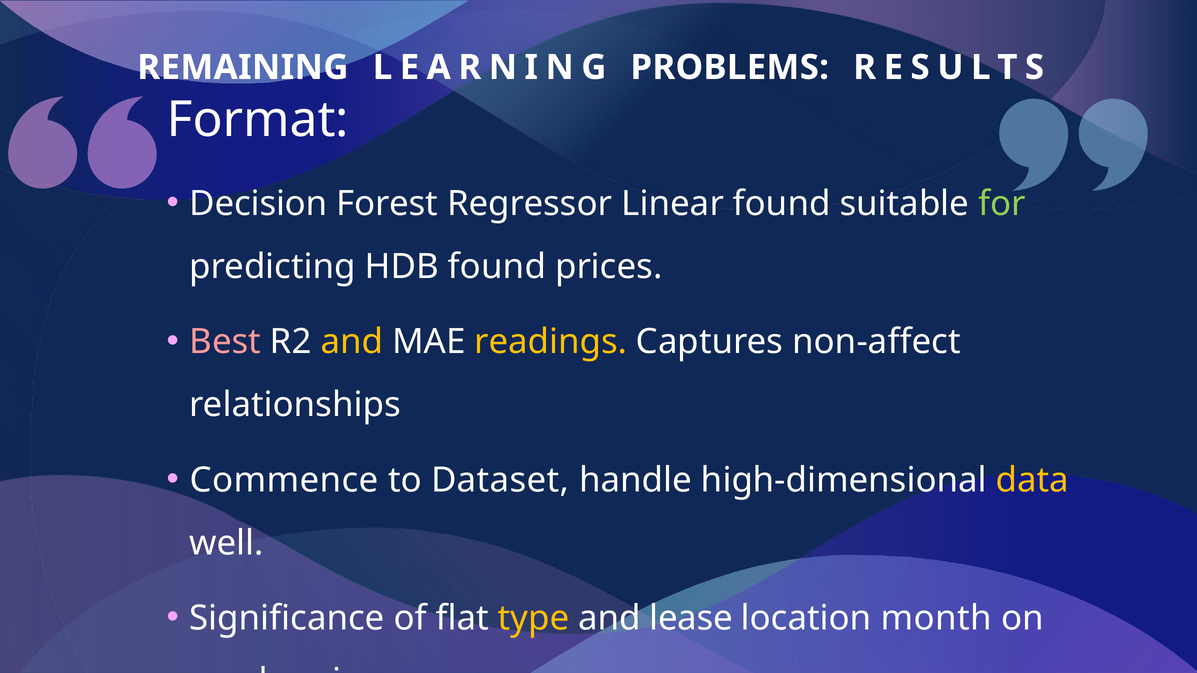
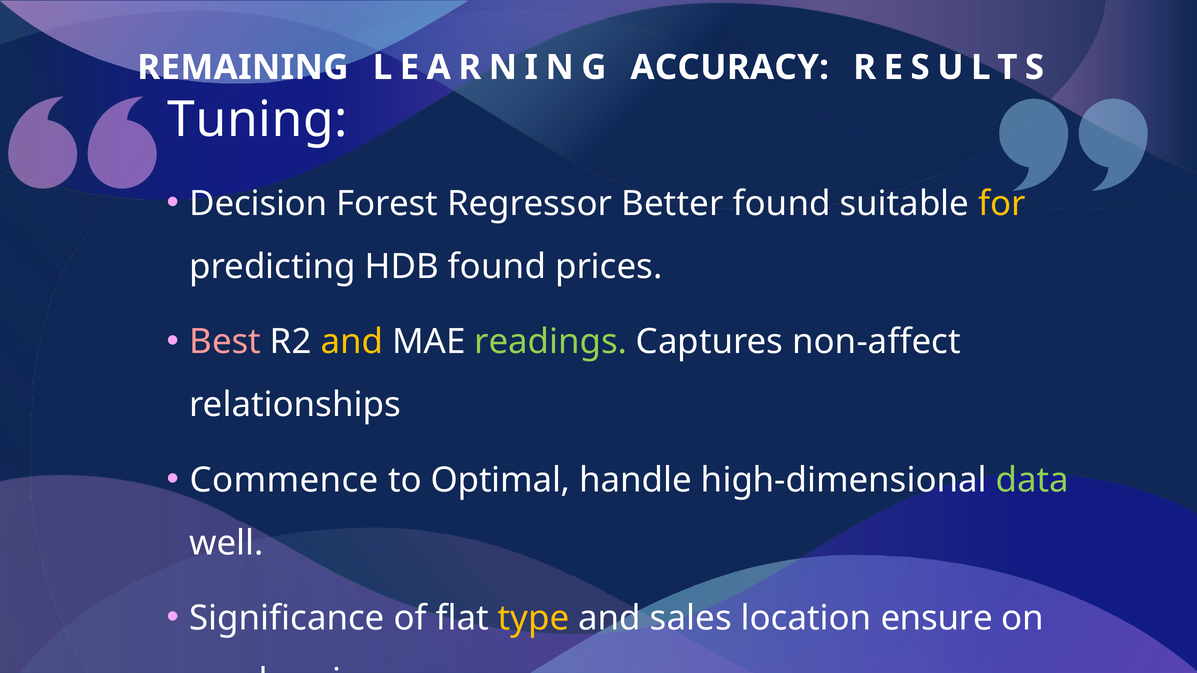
PROBLEMS: PROBLEMS -> ACCURACY
Format: Format -> Tuning
Linear: Linear -> Better
for colour: light green -> yellow
readings colour: yellow -> light green
Dataset: Dataset -> Optimal
data colour: yellow -> light green
lease: lease -> sales
month: month -> ensure
